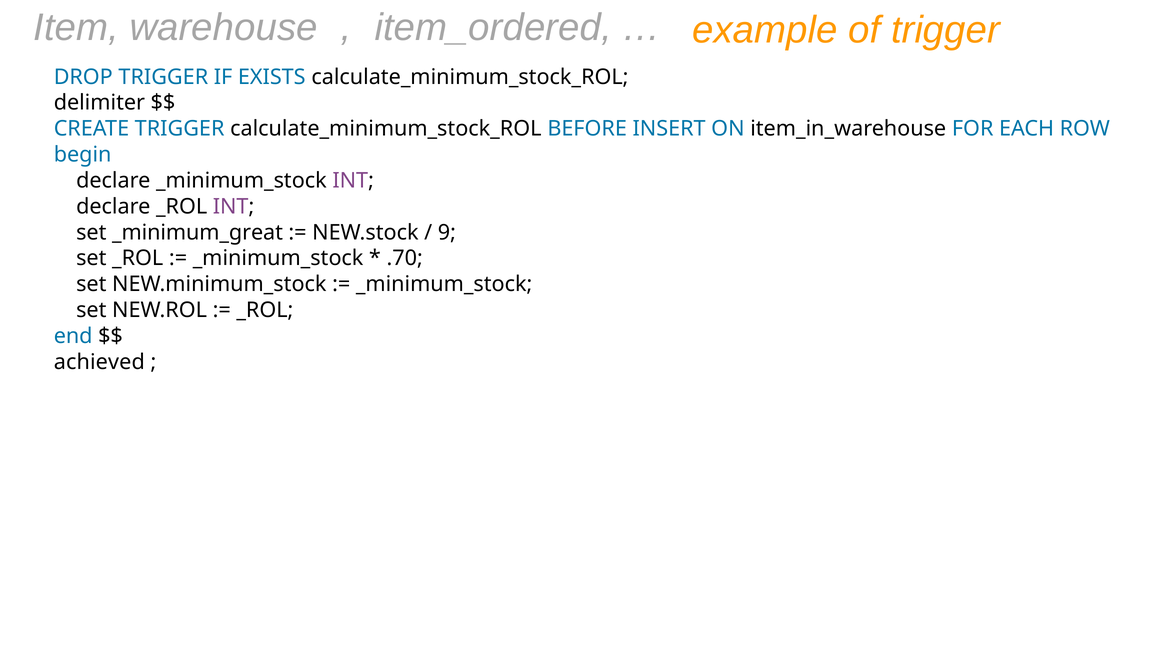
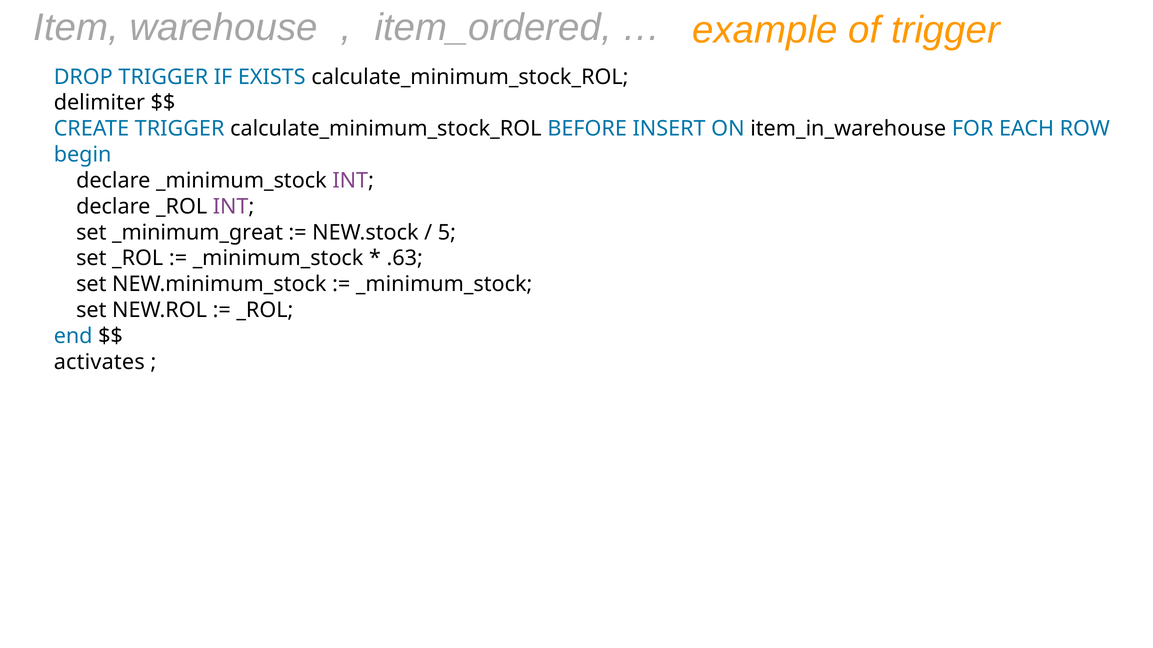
9: 9 -> 5
.70: .70 -> .63
achieved: achieved -> activates
